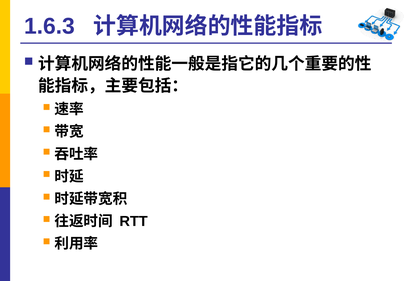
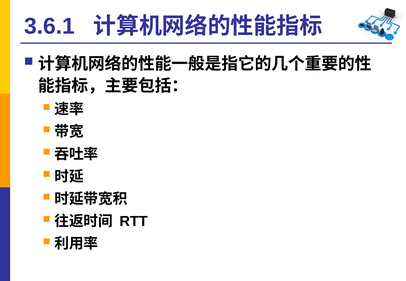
1.6.3: 1.6.3 -> 3.6.1
